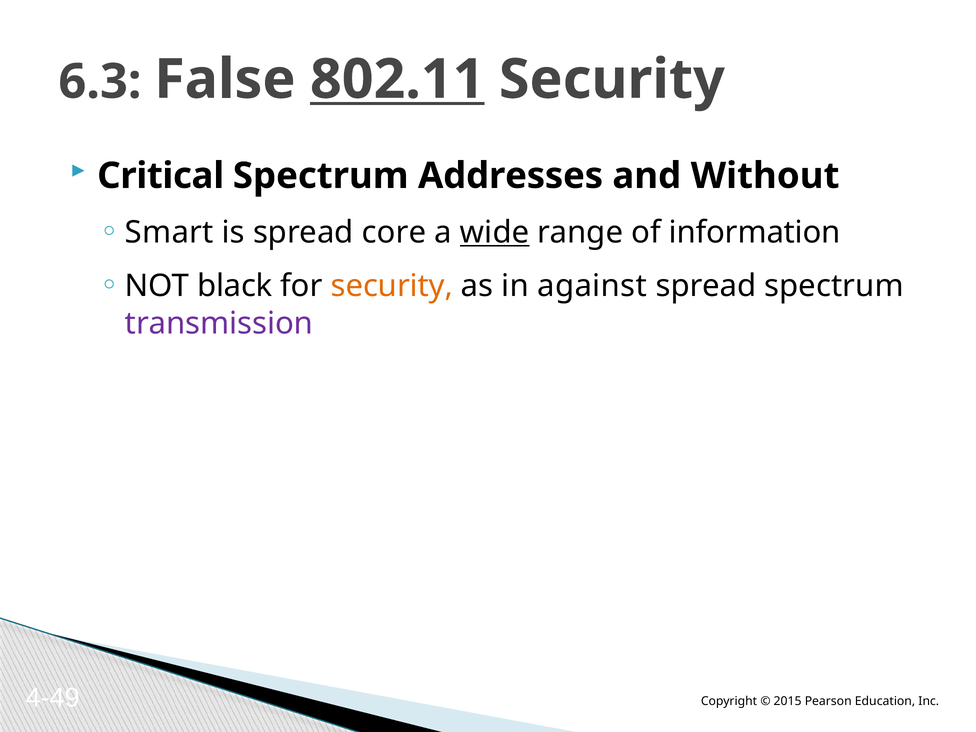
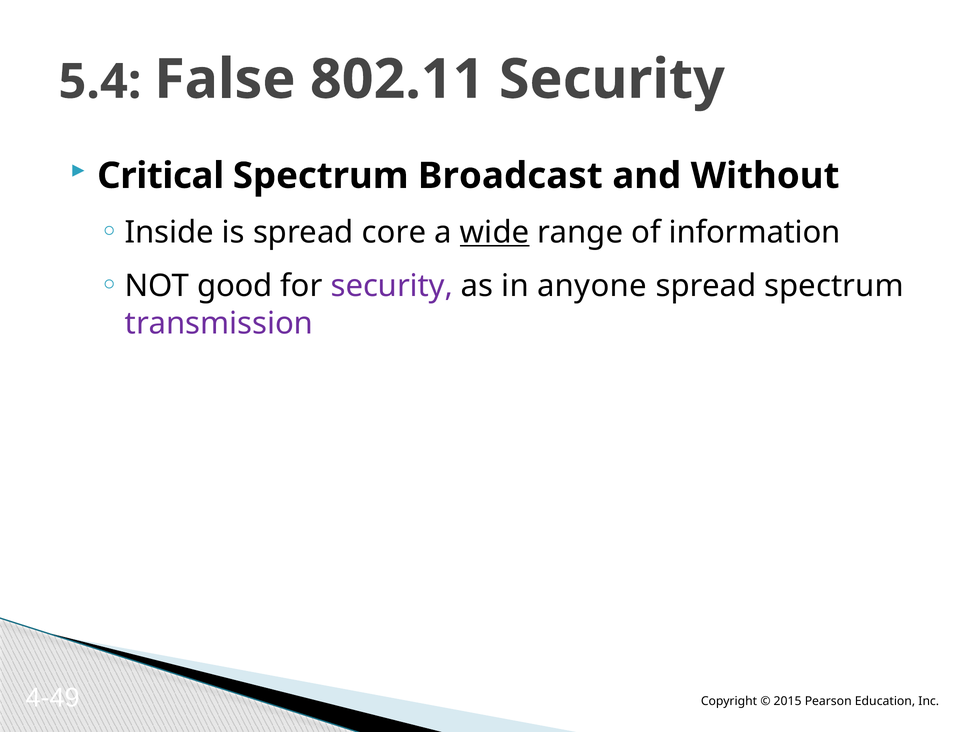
6.3: 6.3 -> 5.4
802.11 underline: present -> none
Addresses: Addresses -> Broadcast
Smart: Smart -> Inside
black: black -> good
security at (392, 286) colour: orange -> purple
against: against -> anyone
